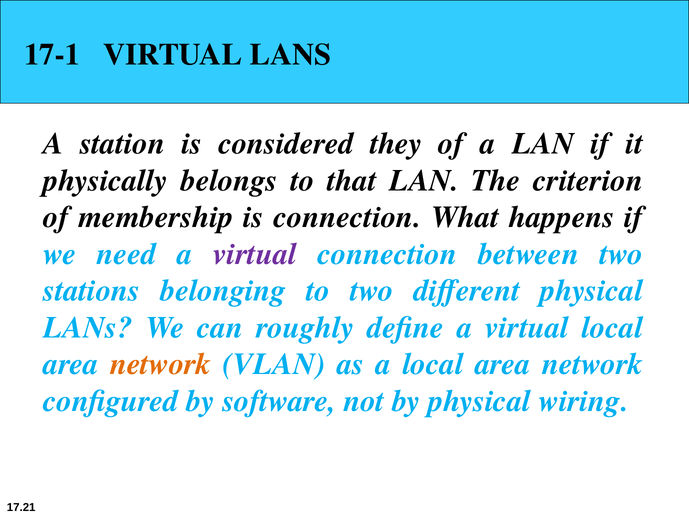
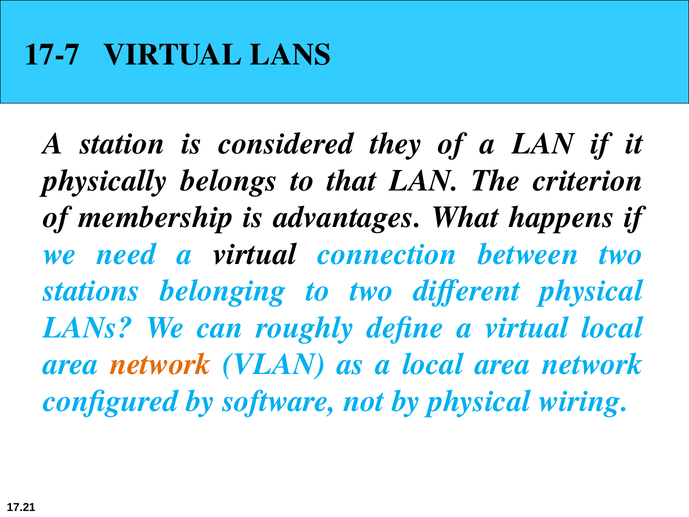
17-1: 17-1 -> 17-7
is connection: connection -> advantages
virtual at (255, 254) colour: purple -> black
